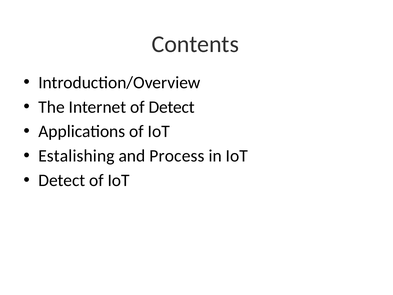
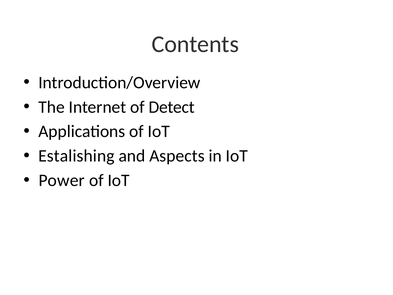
Process: Process -> Aspects
Detect at (62, 180): Detect -> Power
